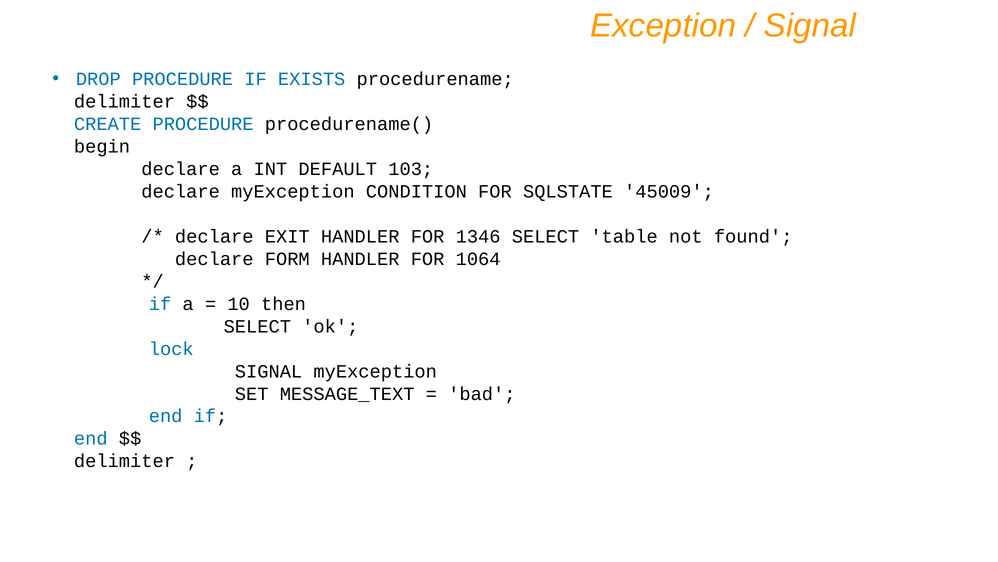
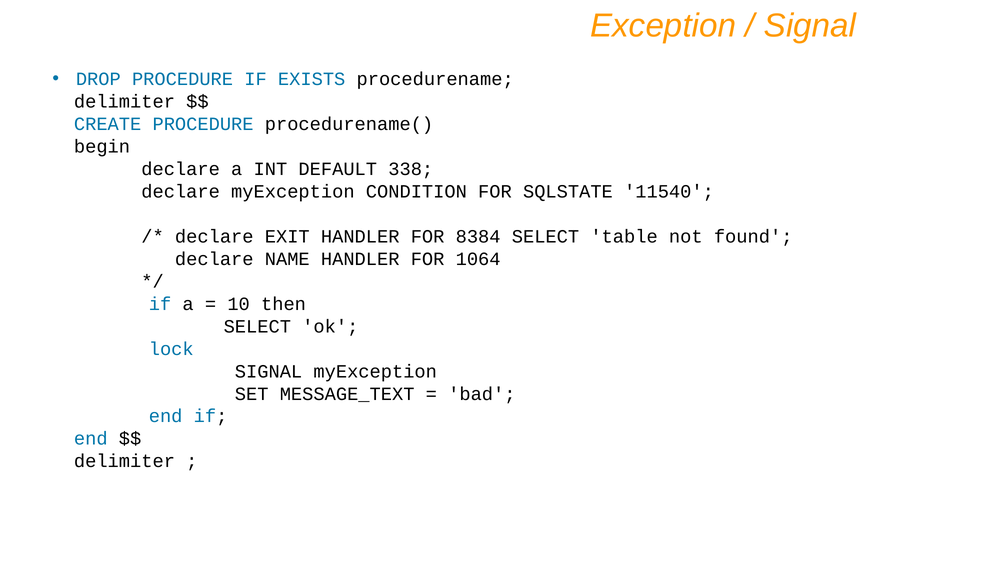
103: 103 -> 338
45009: 45009 -> 11540
1346: 1346 -> 8384
FORM: FORM -> NAME
